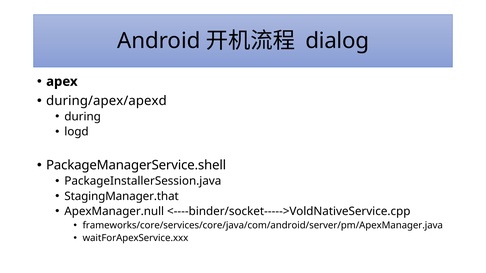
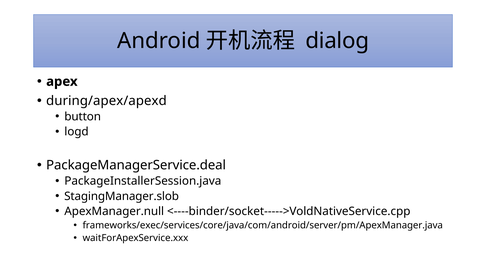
during: during -> button
PackageManagerService.shell: PackageManagerService.shell -> PackageManagerService.deal
StagingManager.that: StagingManager.that -> StagingManager.slob
frameworks/core/services/core/java/com/android/server/pm/ApexManager.java: frameworks/core/services/core/java/com/android/server/pm/ApexManager.java -> frameworks/exec/services/core/java/com/android/server/pm/ApexManager.java
